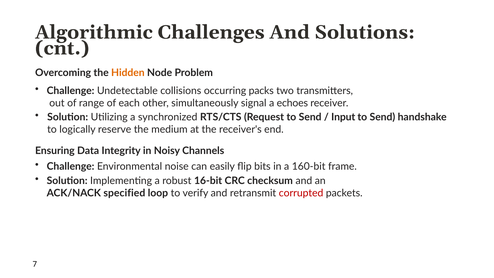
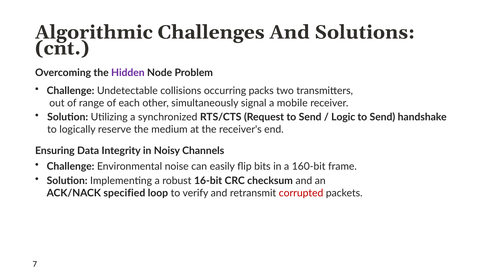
Hidden colour: orange -> purple
echoes: echoes -> mobile
Input: Input -> Logic
